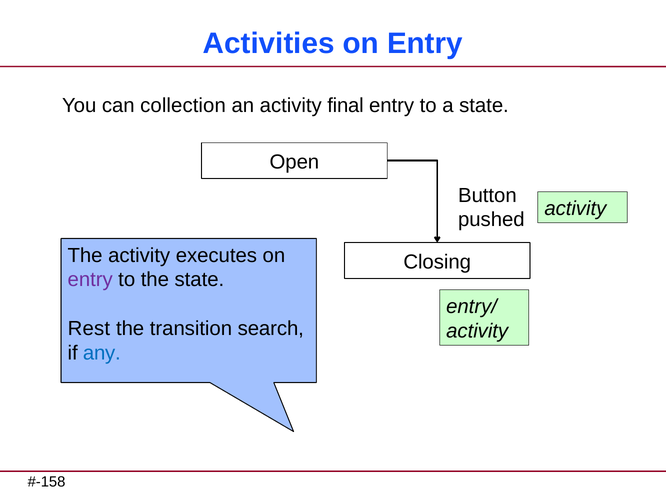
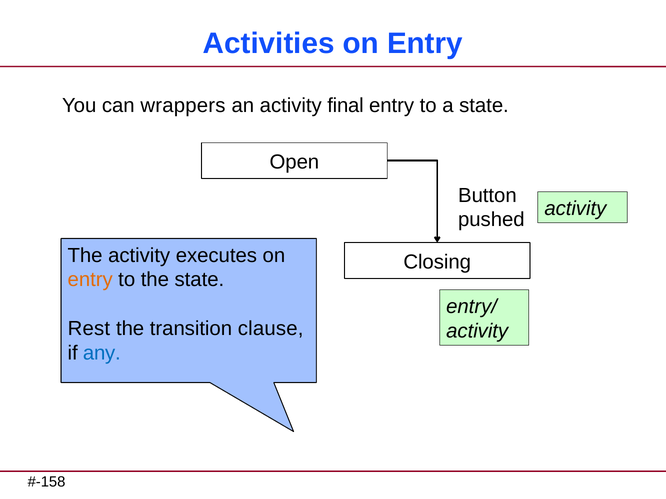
collection: collection -> wrappers
entry at (90, 280) colour: purple -> orange
search: search -> clause
